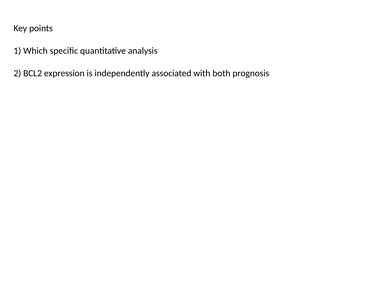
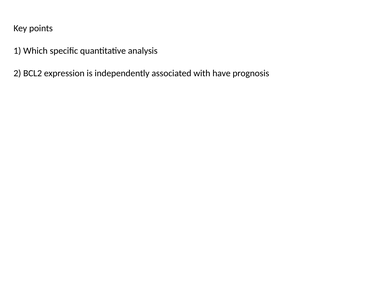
both: both -> have
